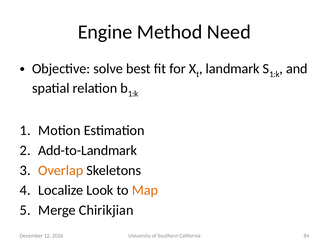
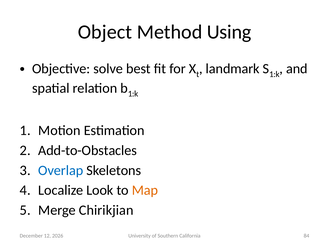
Engine: Engine -> Object
Need: Need -> Using
Add-to-Landmark: Add-to-Landmark -> Add-to-Obstacles
Overlap colour: orange -> blue
